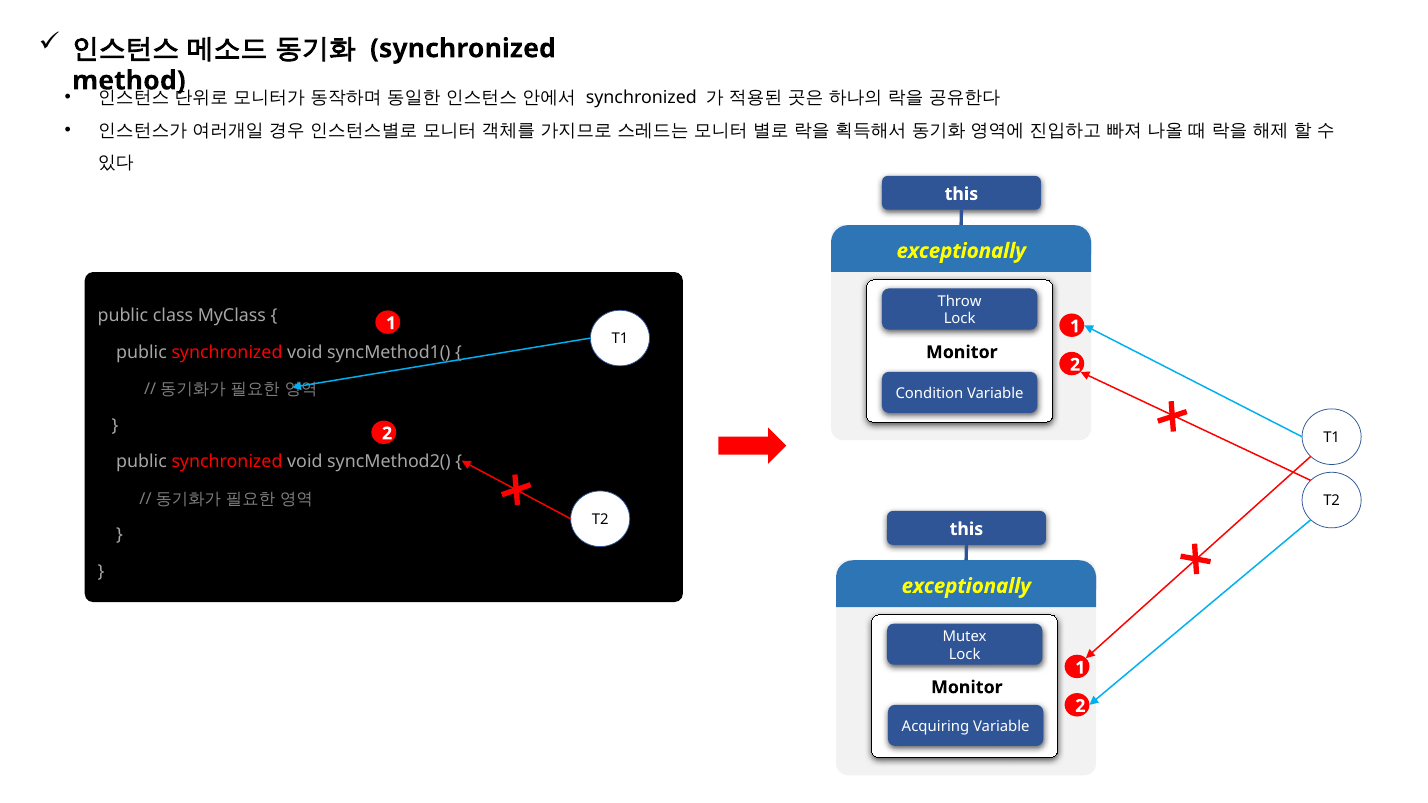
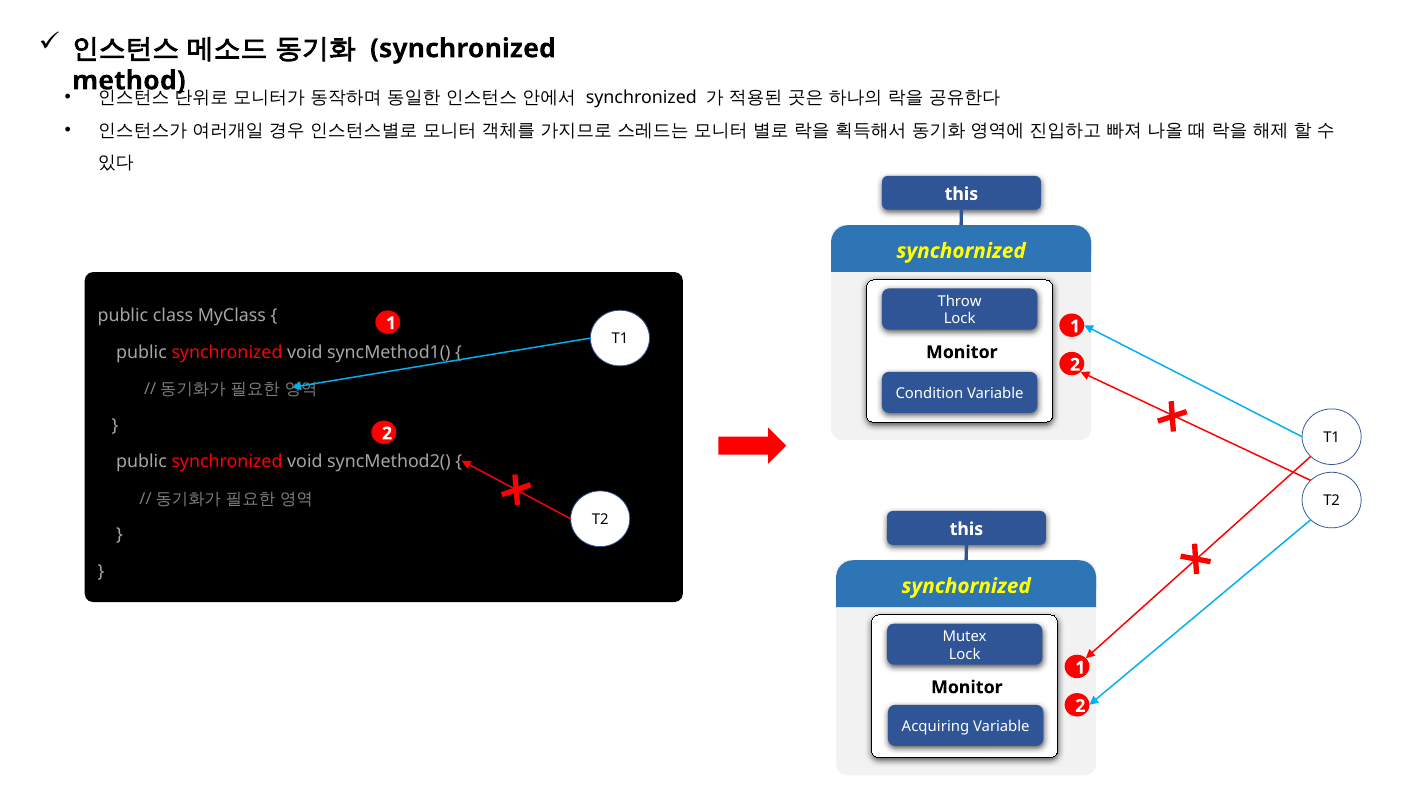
exceptionally at (961, 251): exceptionally -> synchornized
exceptionally at (966, 586): exceptionally -> synchornized
